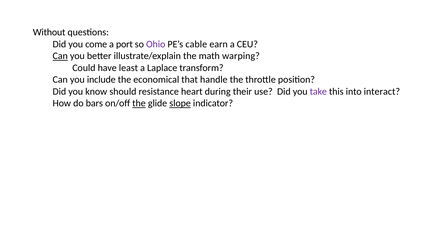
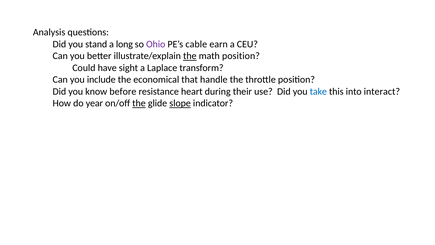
Without: Without -> Analysis
come: come -> stand
port: port -> long
Can at (60, 56) underline: present -> none
the at (190, 56) underline: none -> present
math warping: warping -> position
least: least -> sight
should: should -> before
take colour: purple -> blue
bars: bars -> year
